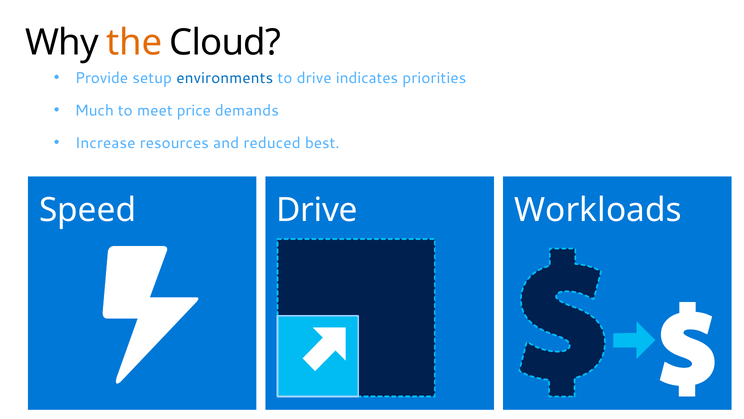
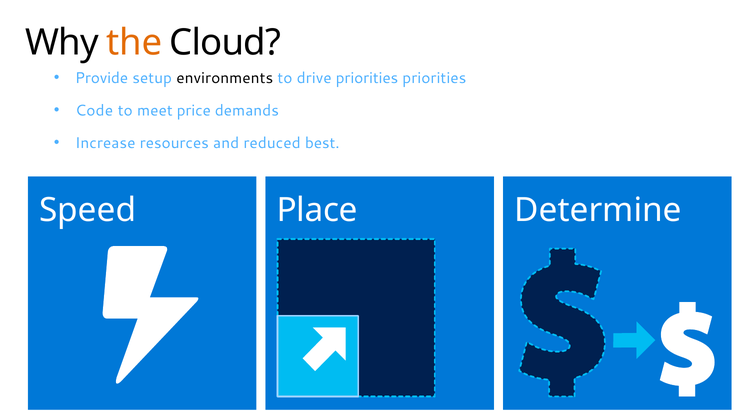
environments colour: blue -> black
drive indicates: indicates -> priorities
Much: Much -> Code
Drive at (317, 210): Drive -> Place
Workloads: Workloads -> Determine
